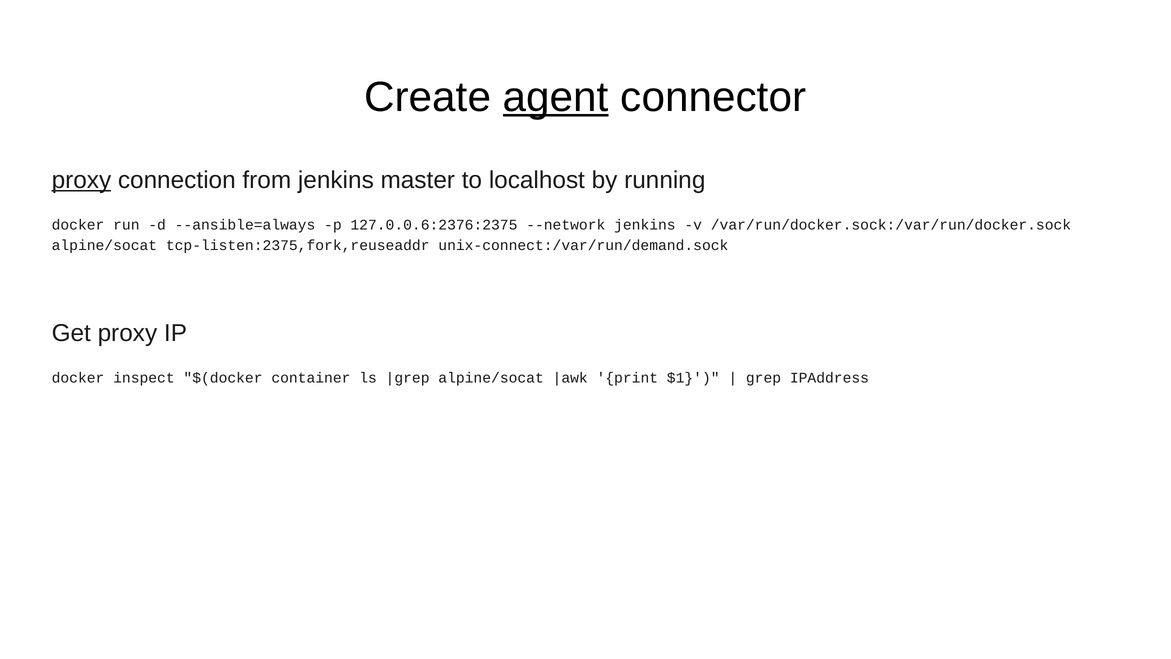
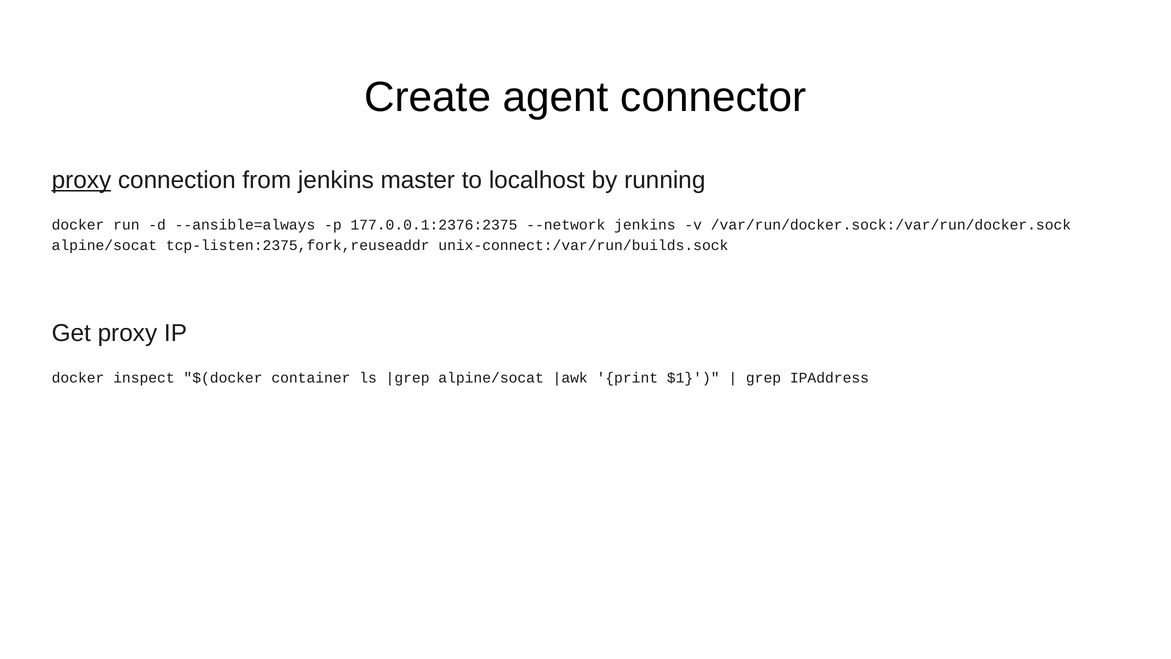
agent underline: present -> none
127.0.0.6:2376:2375: 127.0.0.6:2376:2375 -> 177.0.0.1:2376:2375
unix-connect:/var/run/demand.sock: unix-connect:/var/run/demand.sock -> unix-connect:/var/run/builds.sock
